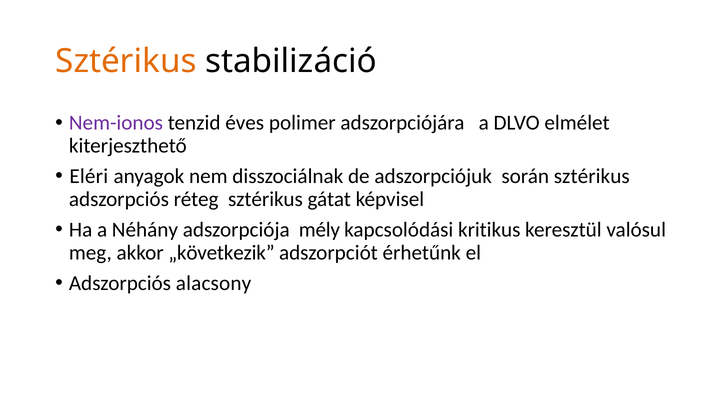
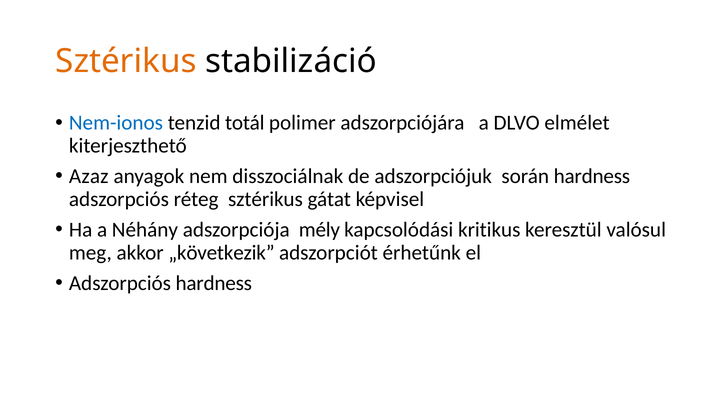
Nem-ionos colour: purple -> blue
éves: éves -> totál
Eléri: Eléri -> Azaz
során sztérikus: sztérikus -> hardness
Adszorpciós alacsony: alacsony -> hardness
